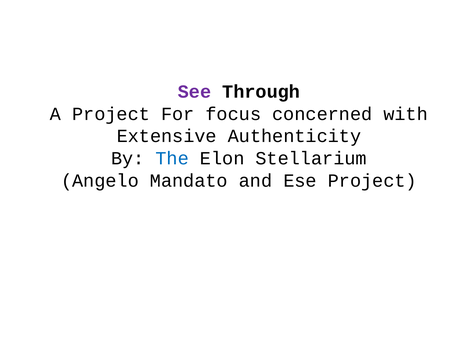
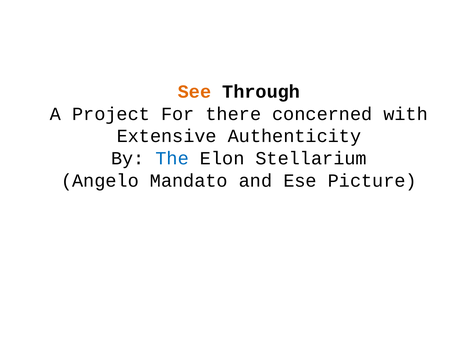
See colour: purple -> orange
focus: focus -> there
Ese Project: Project -> Picture
